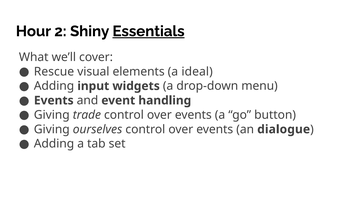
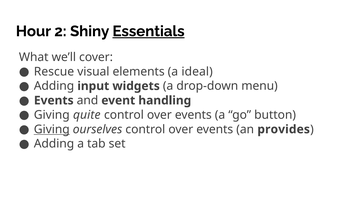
trade: trade -> quite
Giving at (52, 129) underline: none -> present
dialogue: dialogue -> provides
